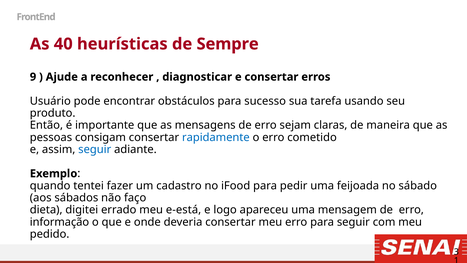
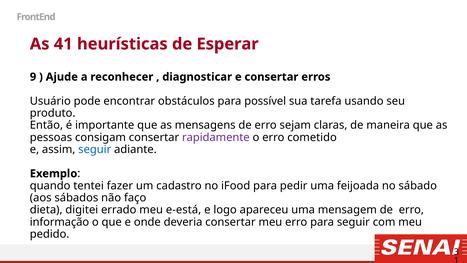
40: 40 -> 41
Sempre: Sempre -> Esperar
sucesso: sucesso -> possível
rapidamente colour: blue -> purple
